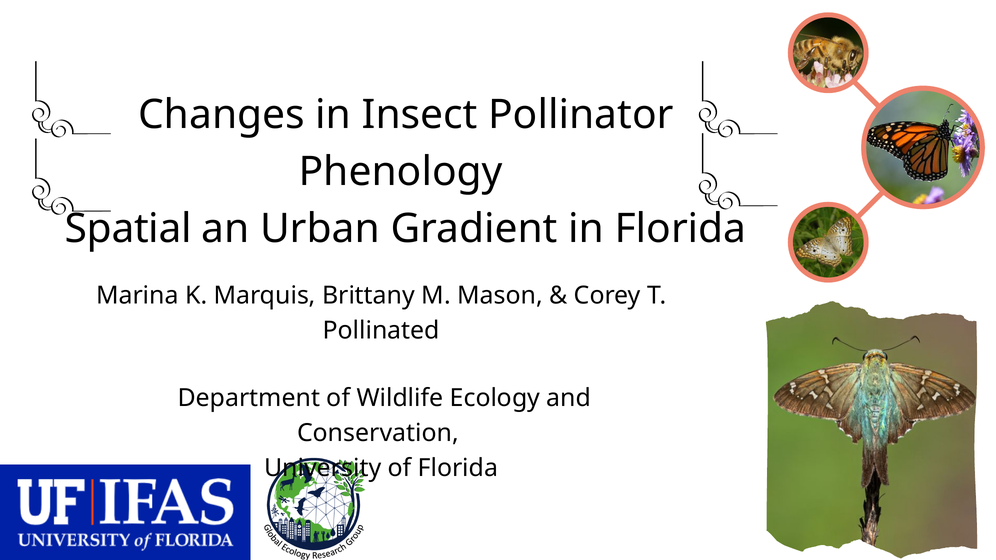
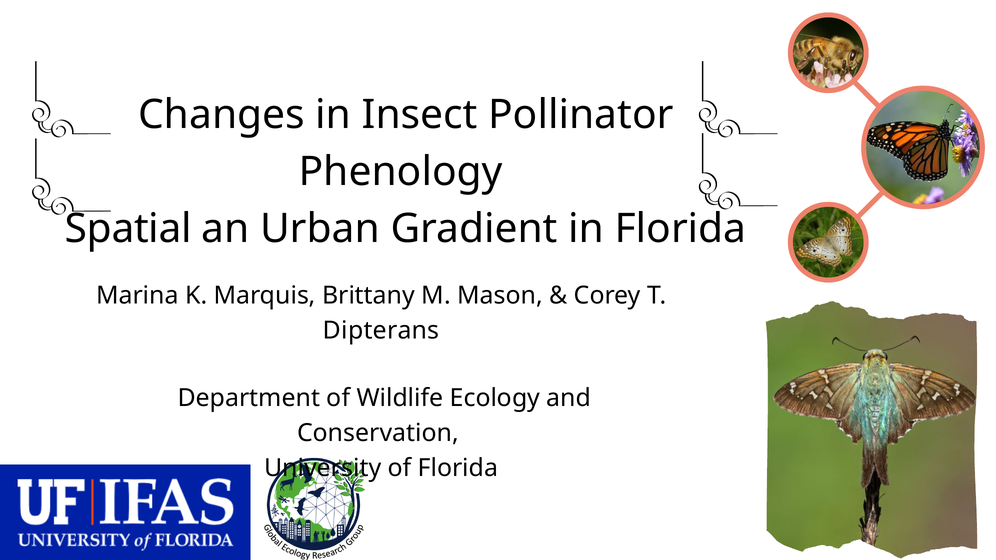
Pollinated: Pollinated -> Dipterans
